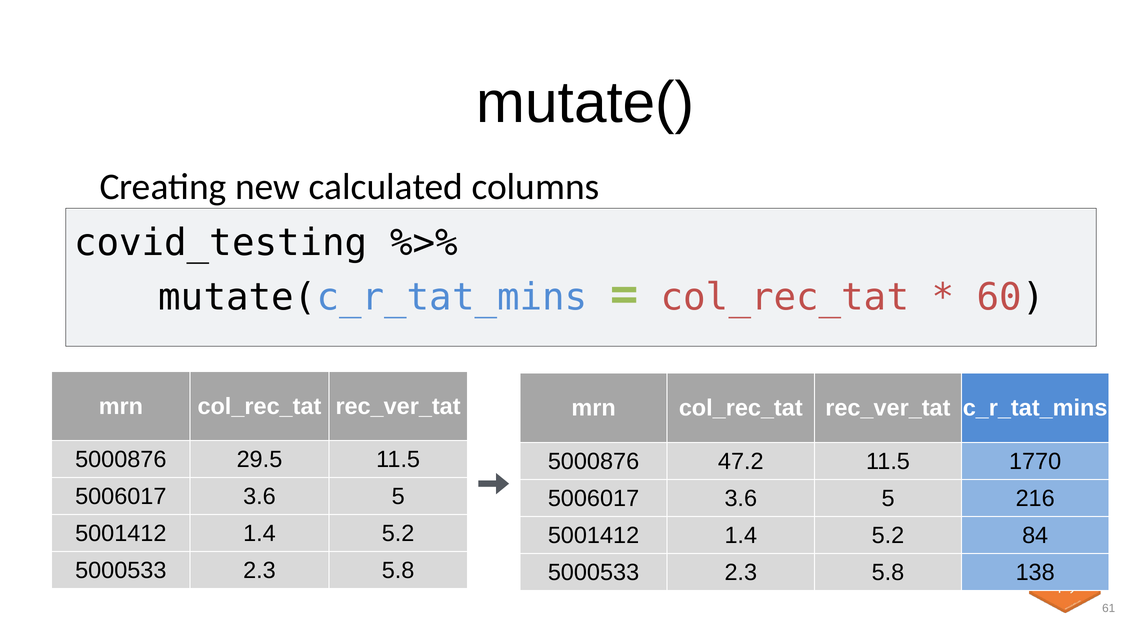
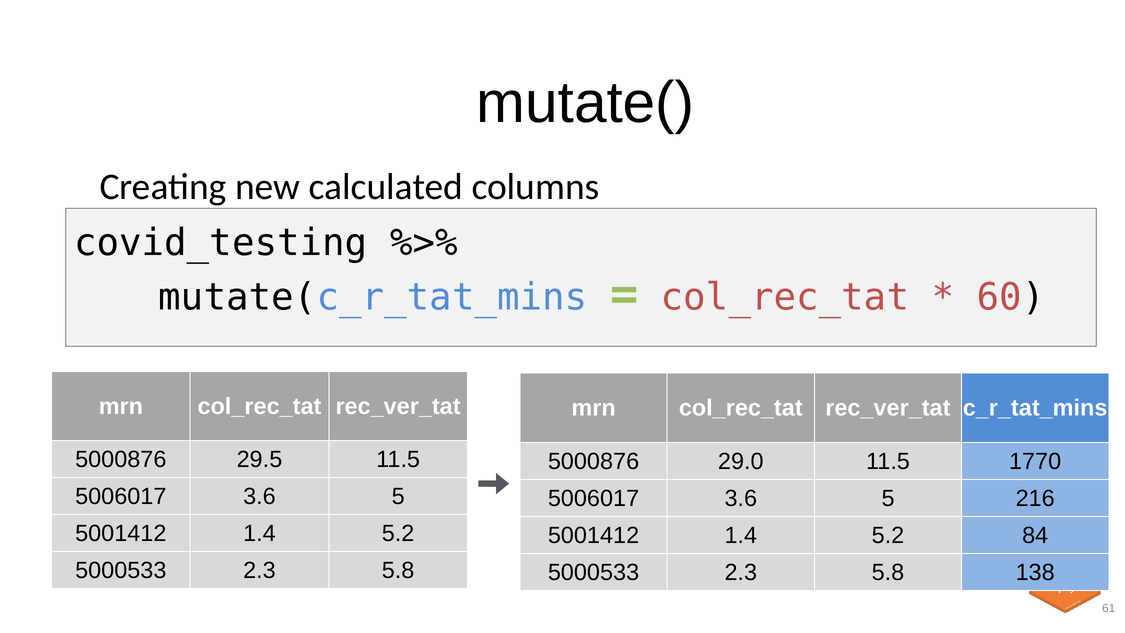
47.2: 47.2 -> 29.0
